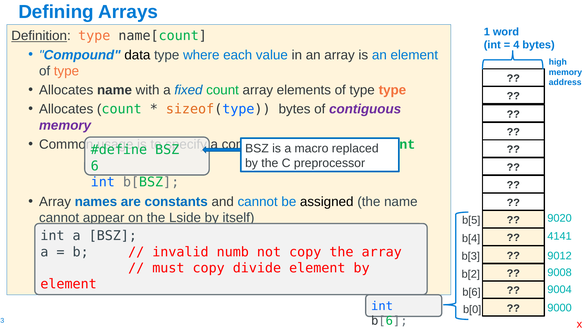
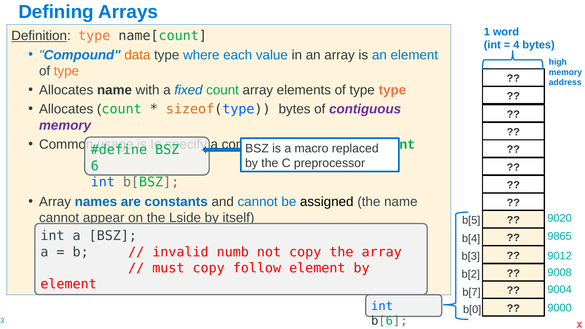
data colour: black -> orange
4141: 4141 -> 9865
divide: divide -> follow
b[6 at (472, 292): b[6 -> b[7
